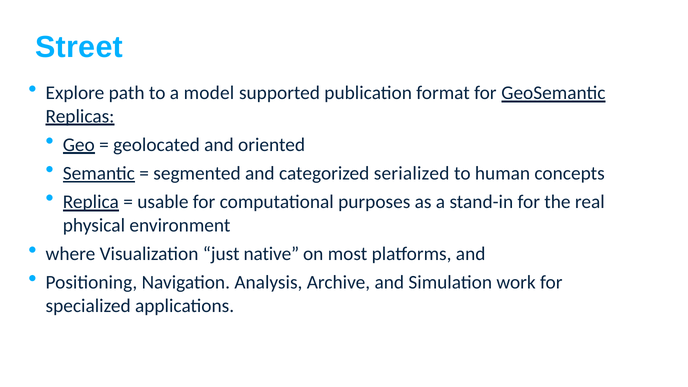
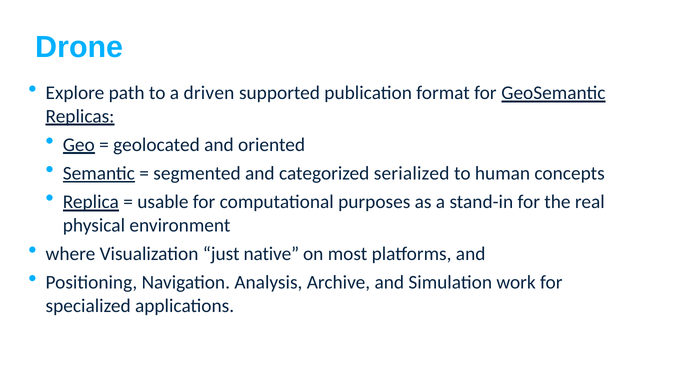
Street: Street -> Drone
model: model -> driven
